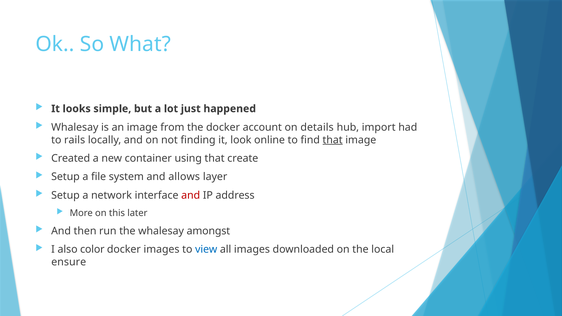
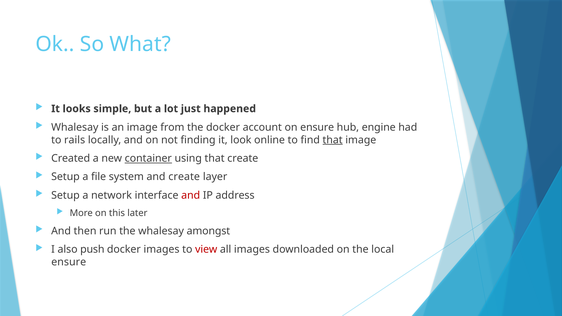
on details: details -> ensure
import: import -> engine
container underline: none -> present
and allows: allows -> create
color: color -> push
view colour: blue -> red
